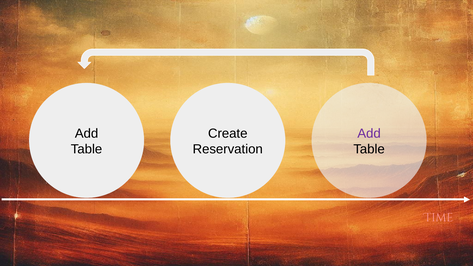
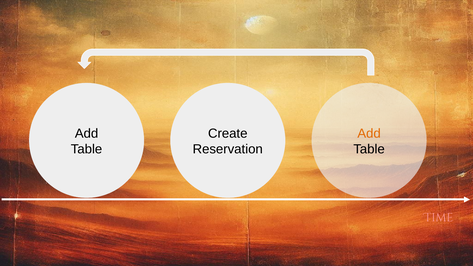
Add at (369, 133) colour: purple -> orange
